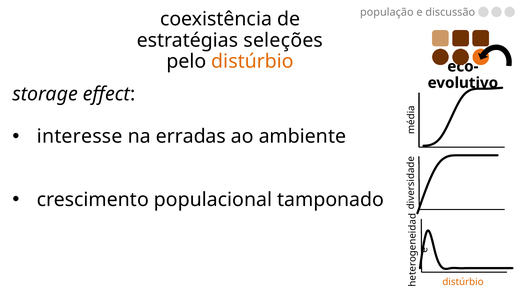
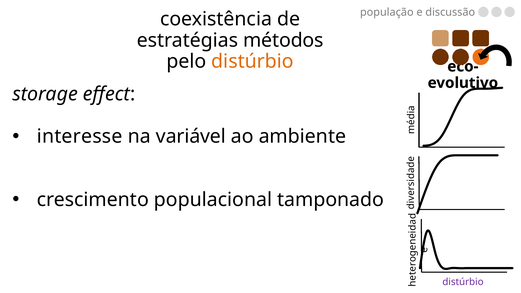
seleções: seleções -> métodos
erradas: erradas -> variável
distúrbio at (463, 282) colour: orange -> purple
